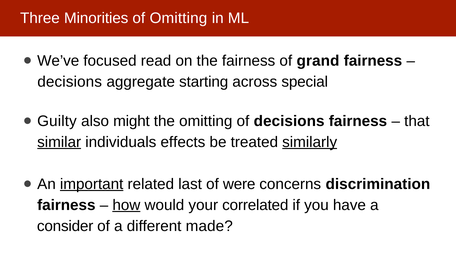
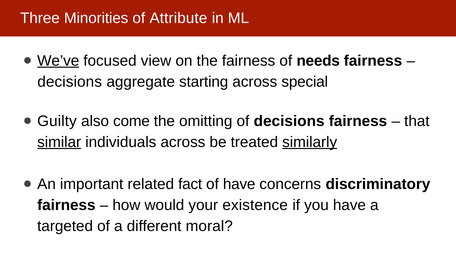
of Omitting: Omitting -> Attribute
We’ve underline: none -> present
read: read -> view
grand: grand -> needs
might: might -> come
individuals effects: effects -> across
important underline: present -> none
last: last -> fact
of were: were -> have
discrimination: discrimination -> discriminatory
how underline: present -> none
correlated: correlated -> existence
consider: consider -> targeted
made: made -> moral
